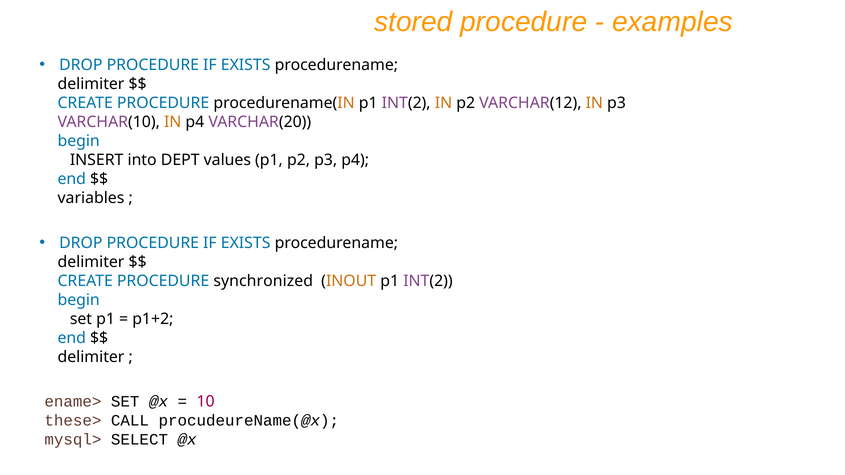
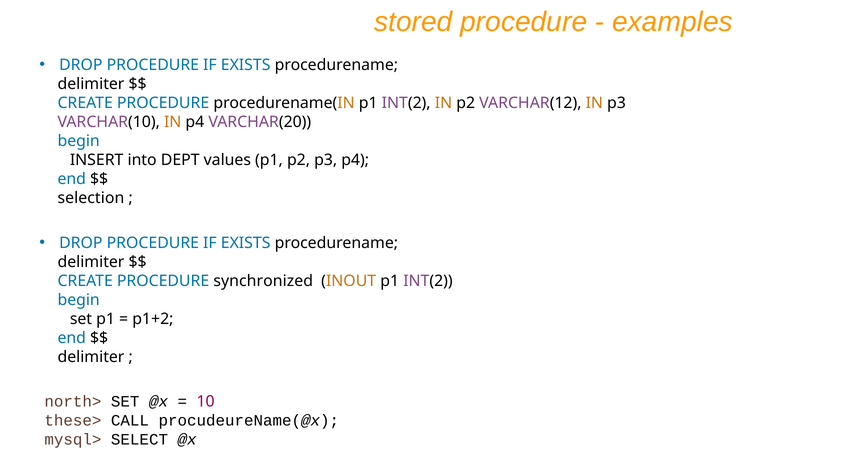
variables: variables -> selection
ename>: ename> -> north>
